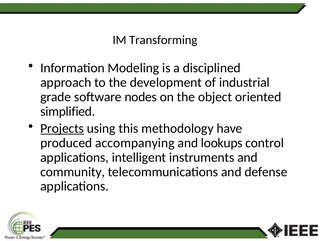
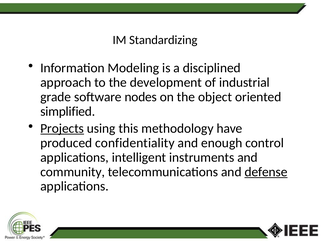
Transforming: Transforming -> Standardizing
accompanying: accompanying -> confidentiality
lookups: lookups -> enough
defense underline: none -> present
